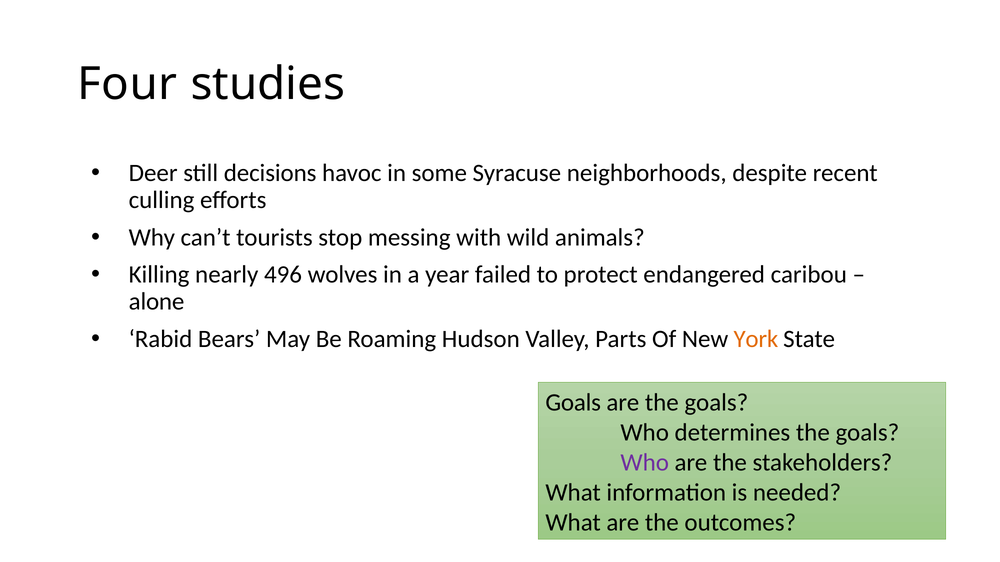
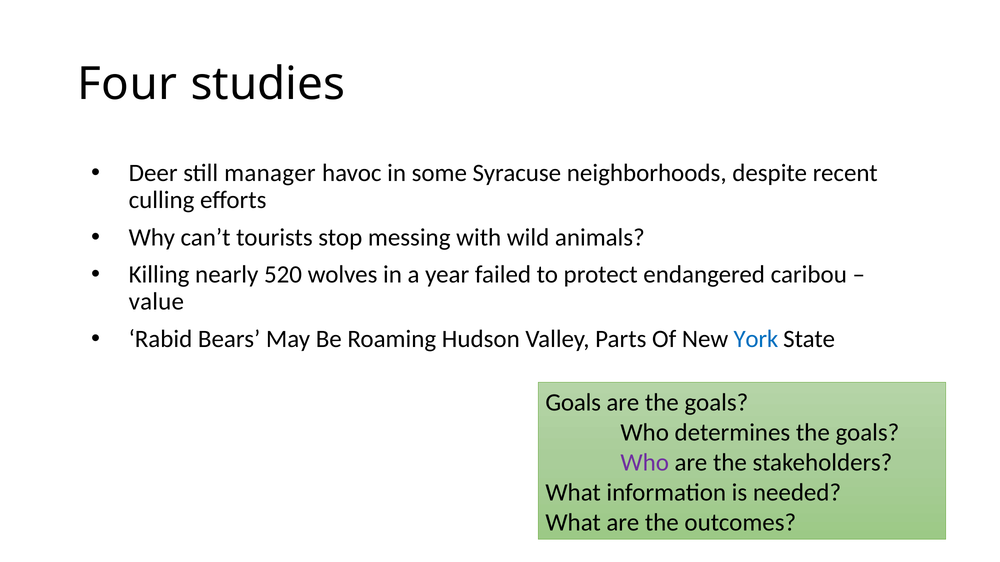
decisions: decisions -> manager
496: 496 -> 520
alone: alone -> value
York colour: orange -> blue
